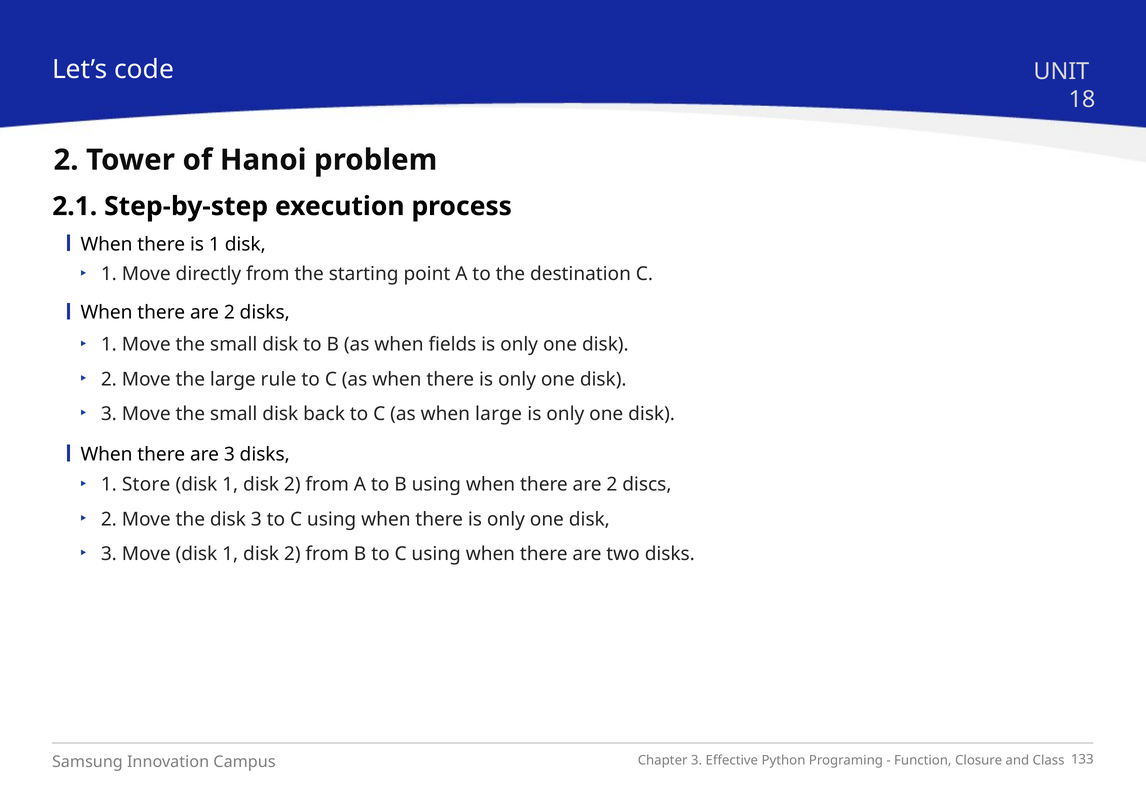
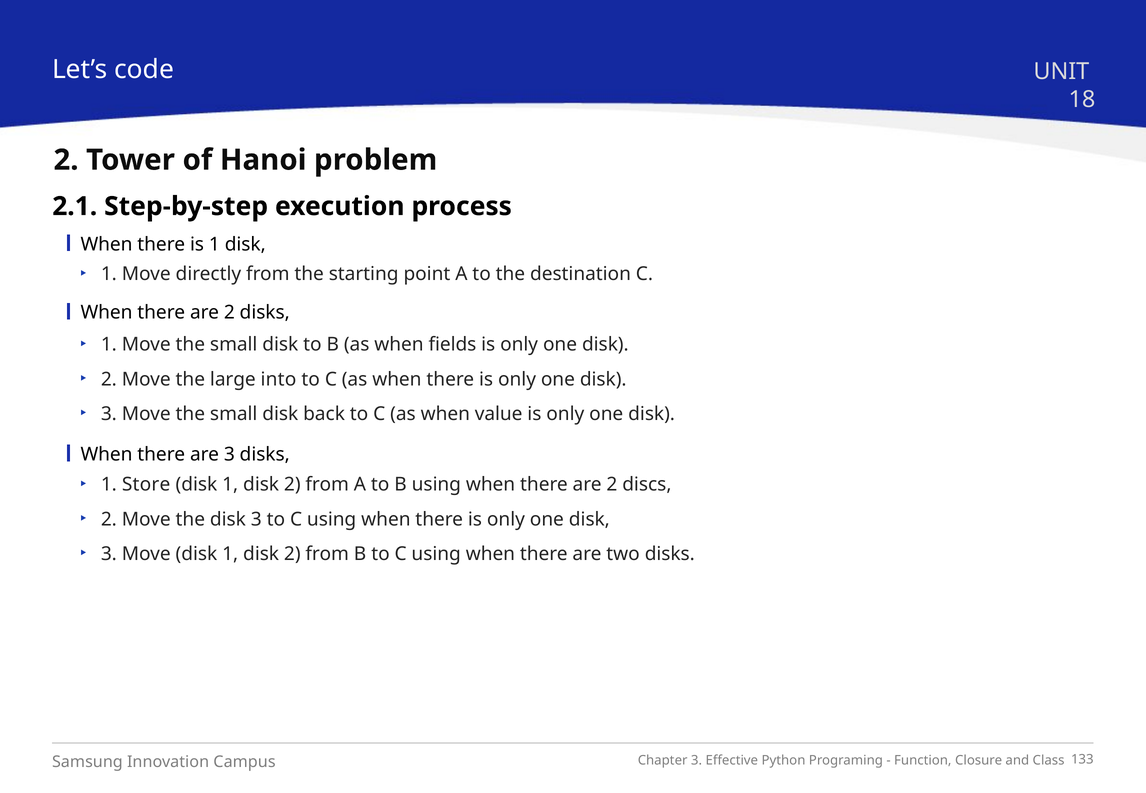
rule: rule -> into
when large: large -> value
